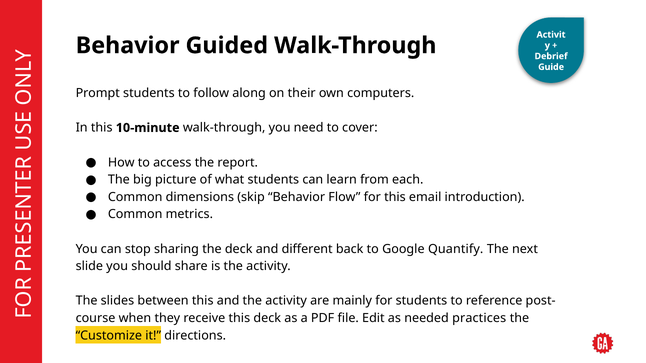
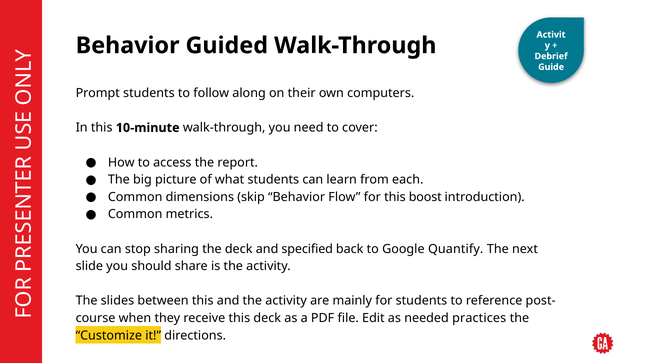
email: email -> boost
different: different -> specified
